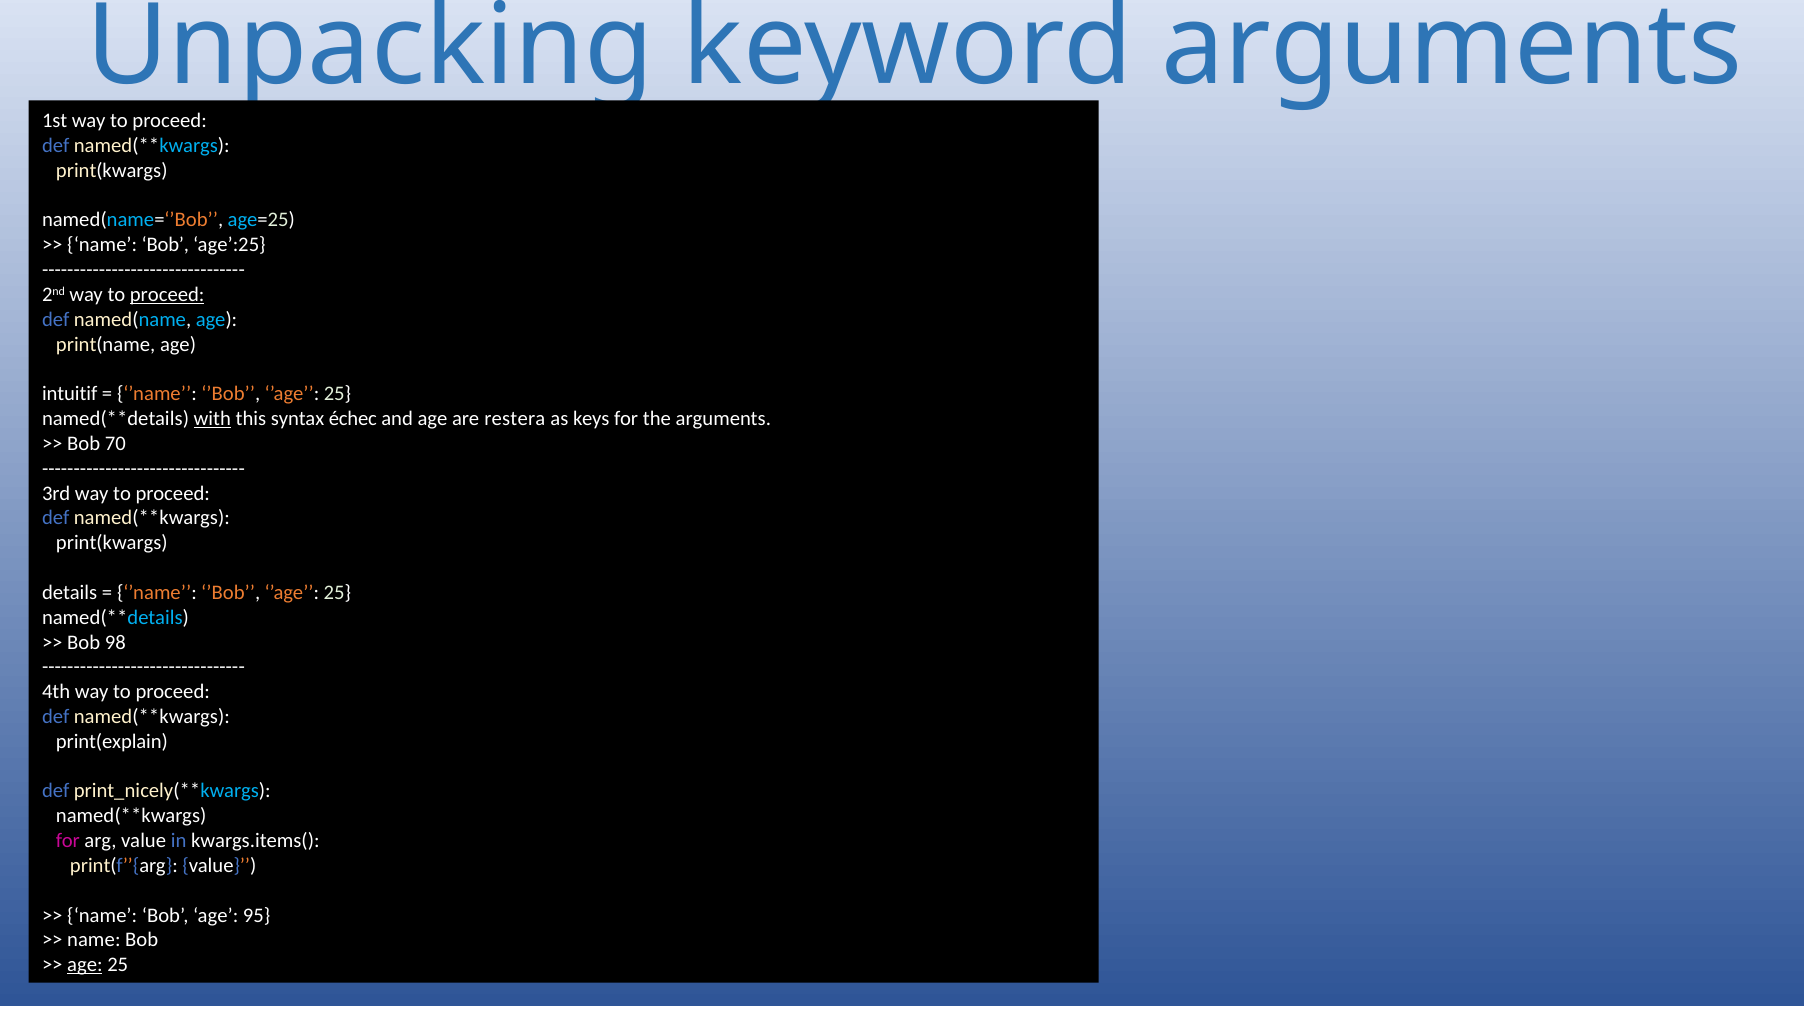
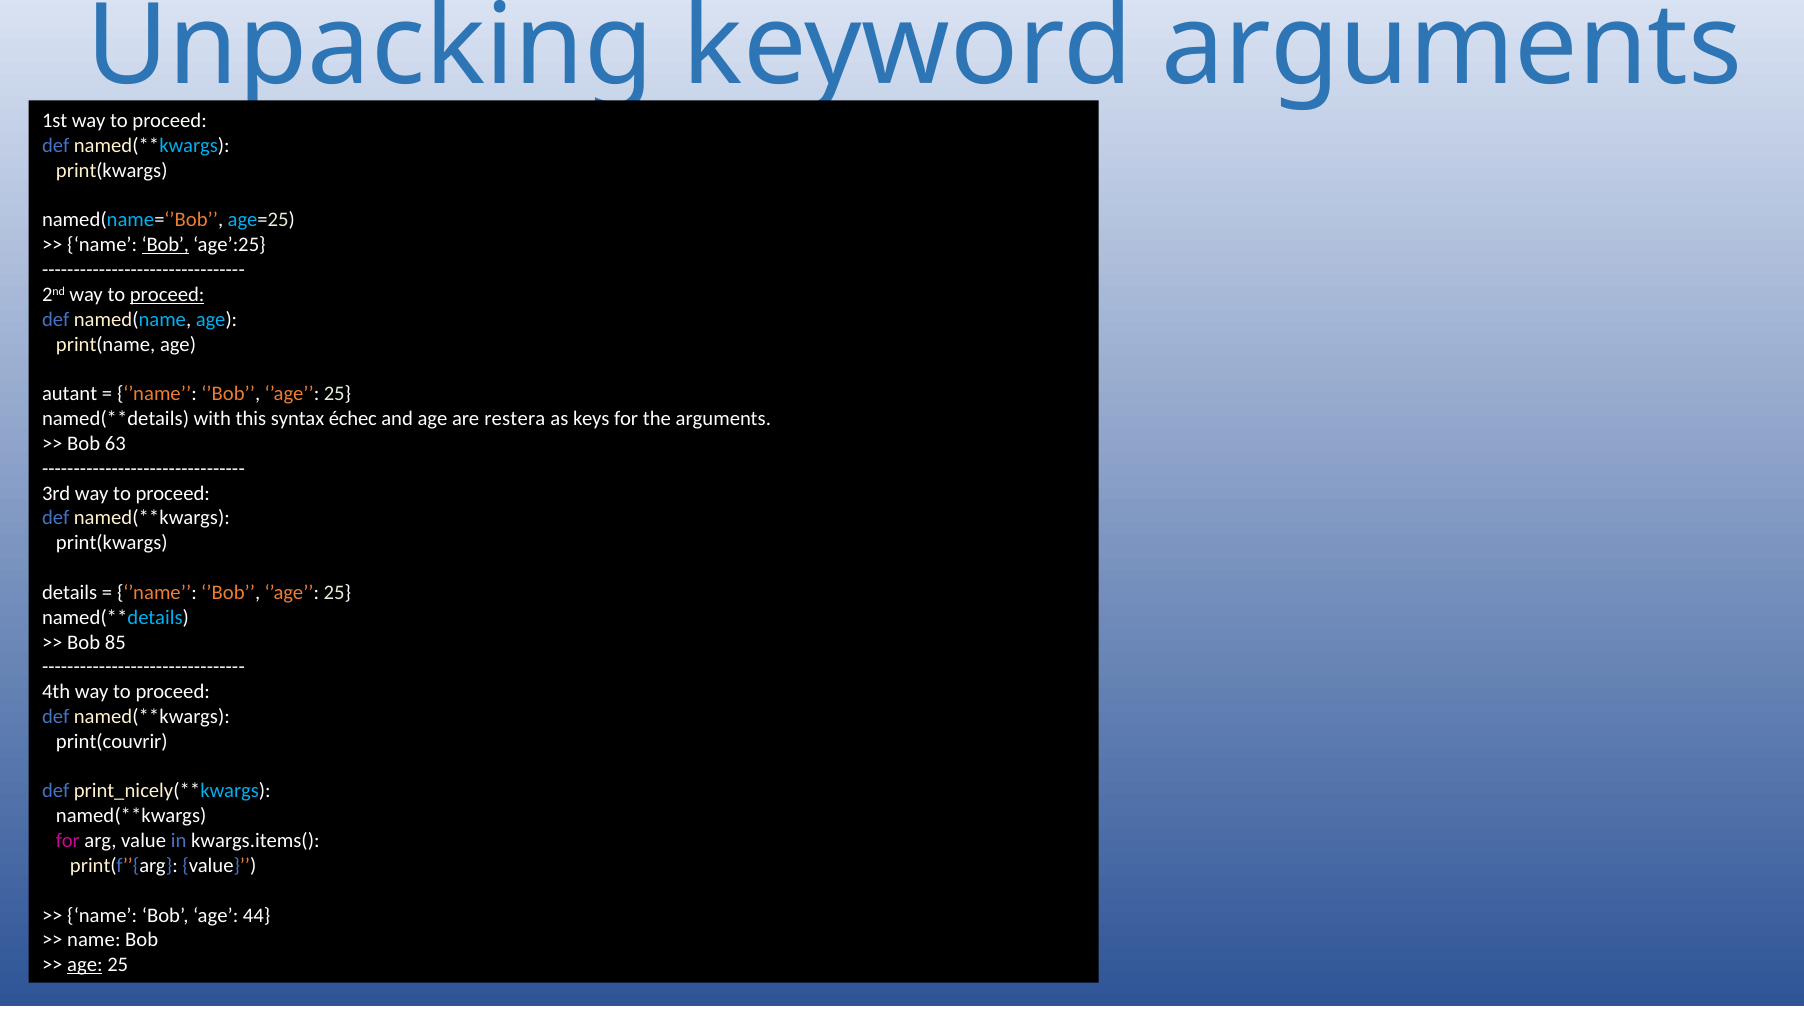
Bob at (165, 245) underline: none -> present
intuitif: intuitif -> autant
with underline: present -> none
70: 70 -> 63
98: 98 -> 85
print(explain: print(explain -> print(couvrir
95: 95 -> 44
